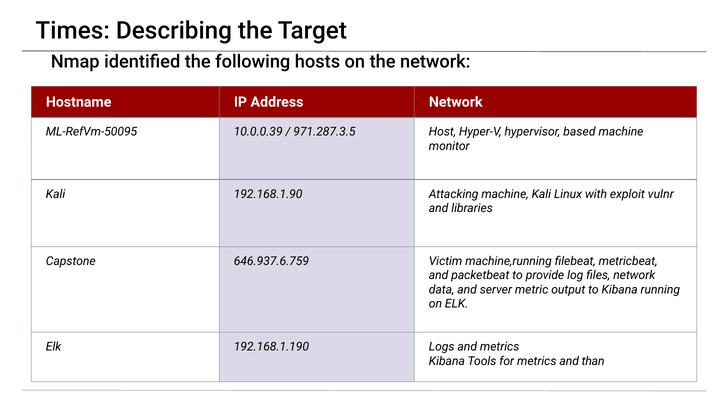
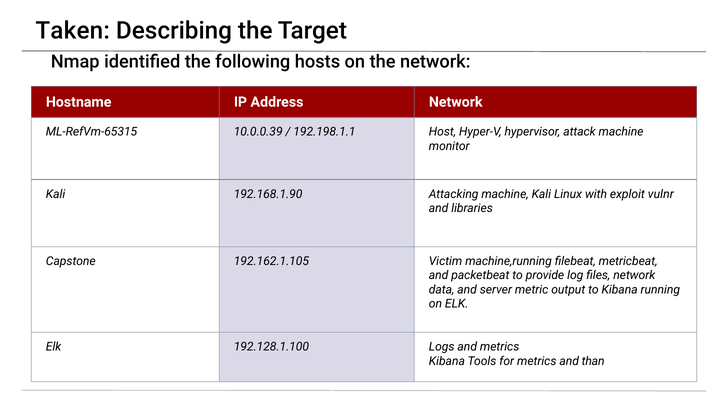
Times: Times -> Taken
ML-RefVm-50095: ML-RefVm-50095 -> ML-RefVm-65315
971.287.3.5: 971.287.3.5 -> 192.198.1.1
based: based -> attack
646.937.6.759: 646.937.6.759 -> 192.162.1.105
192.168.1.190: 192.168.1.190 -> 192.128.1.100
